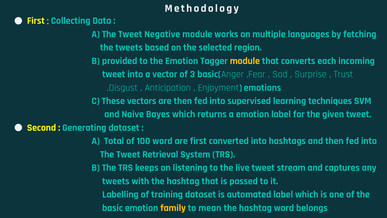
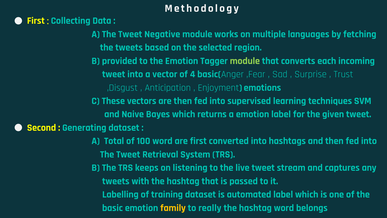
module at (245, 61) colour: yellow -> light green
3: 3 -> 4
mean: mean -> really
